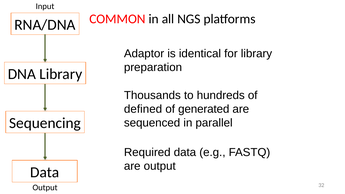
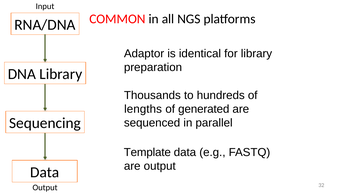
defined: defined -> lengths
Required: Required -> Template
